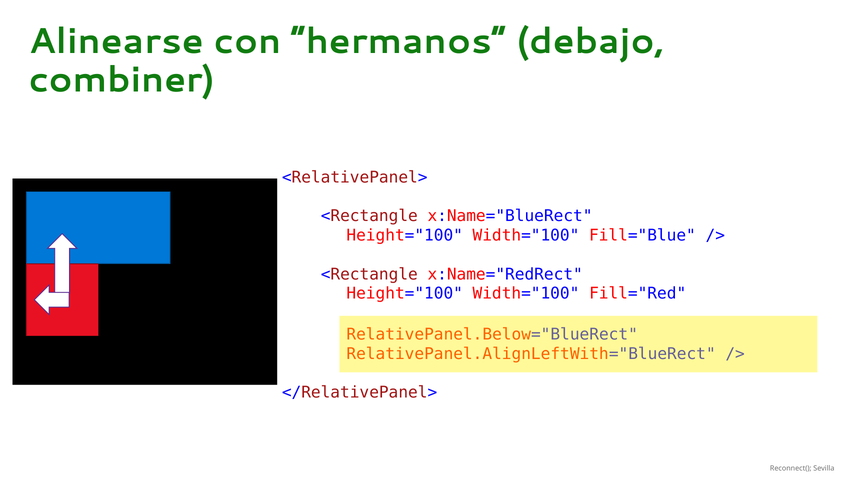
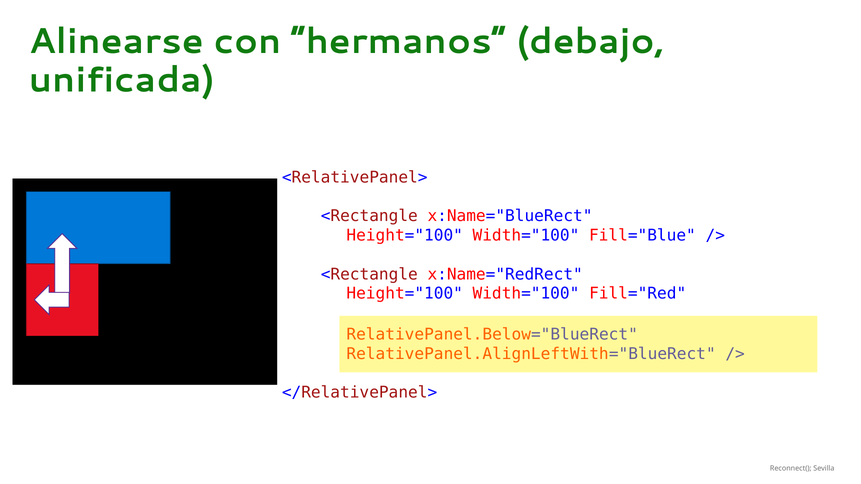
combiner: combiner -> unificada
